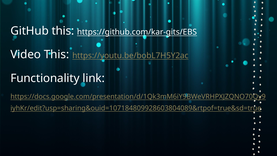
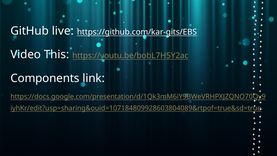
GitHub this: this -> live
Functionality: Functionality -> Components
